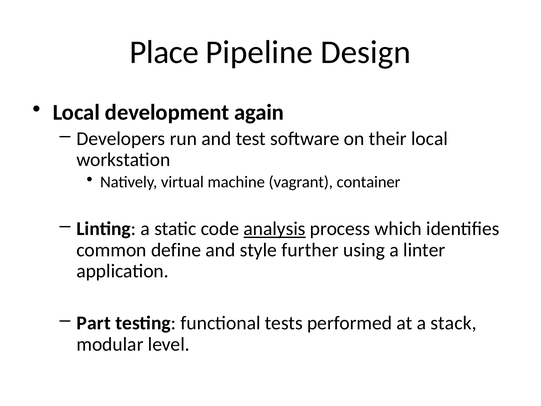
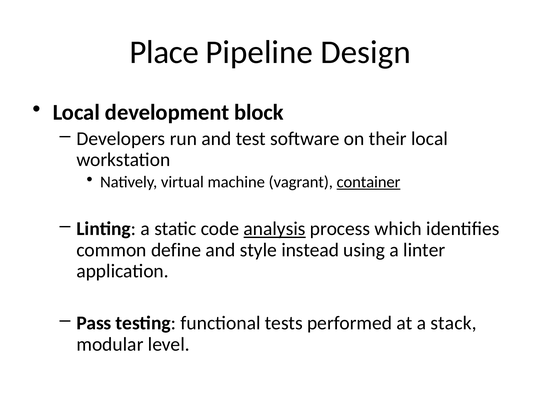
again: again -> block
container underline: none -> present
further: further -> instead
Part: Part -> Pass
